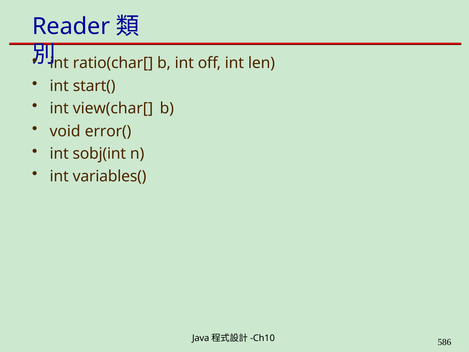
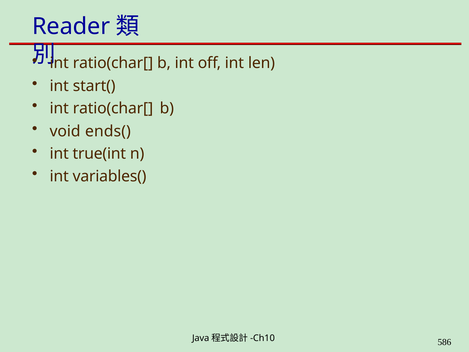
view(char[ at (113, 108): view(char[ -> ratio(char[
error(: error( -> ends(
sobj(int: sobj(int -> true(int
